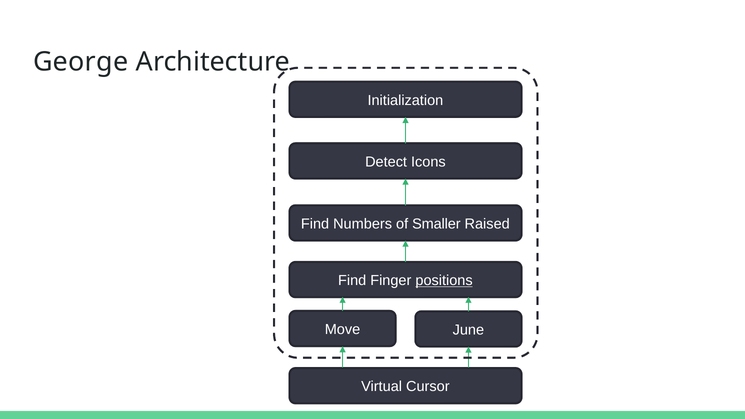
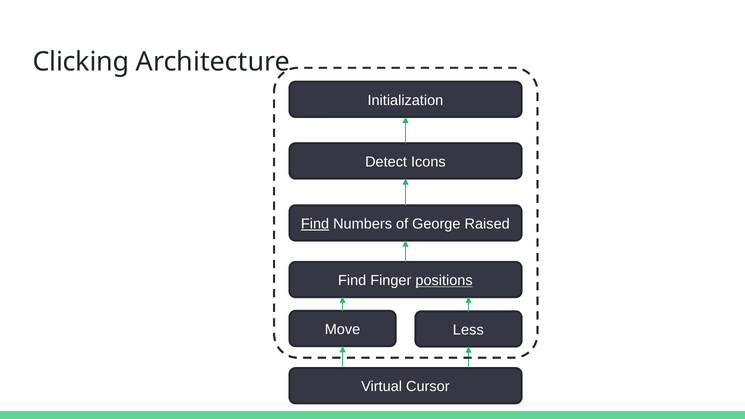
George: George -> Clicking
Find at (315, 224) underline: none -> present
Smaller: Smaller -> George
June: June -> Less
